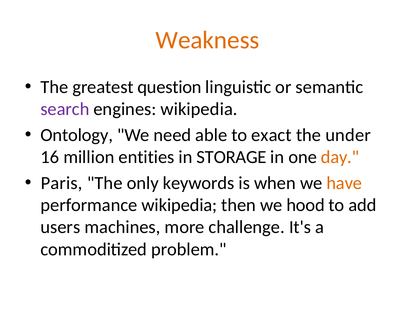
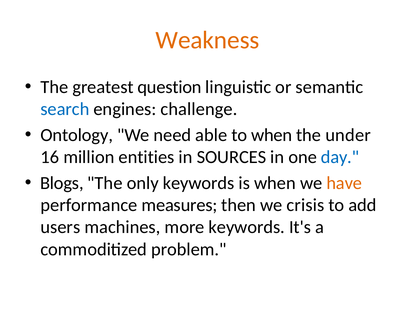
search colour: purple -> blue
engines wikipedia: wikipedia -> challenge
to exact: exact -> when
STORAGE: STORAGE -> SOURCES
day colour: orange -> blue
Paris: Paris -> Blogs
performance wikipedia: wikipedia -> measures
hood: hood -> crisis
more challenge: challenge -> keywords
